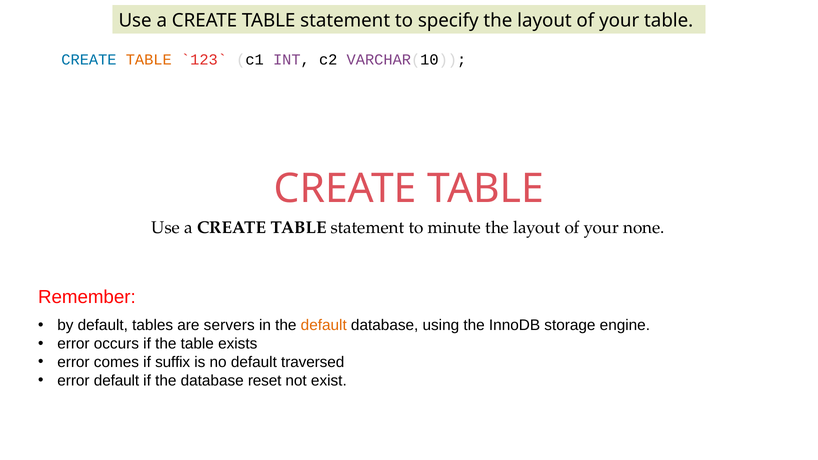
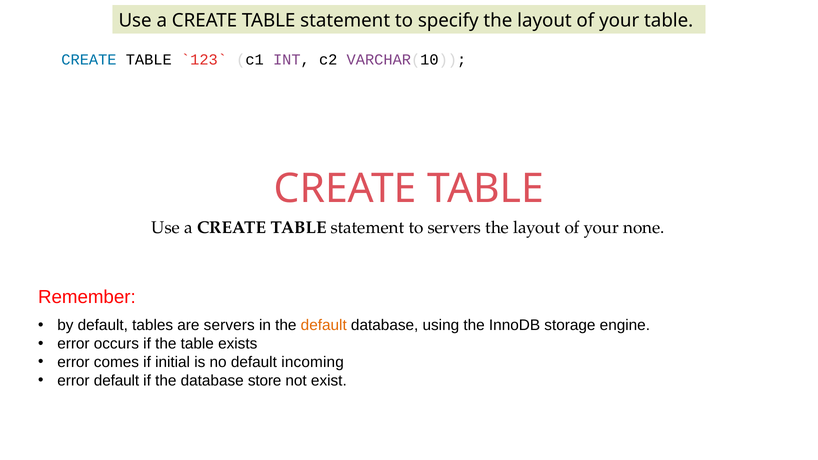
TABLE at (149, 60) colour: orange -> black
to minute: minute -> servers
suffix: suffix -> initial
traversed: traversed -> incoming
reset: reset -> store
